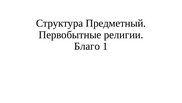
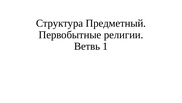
Благо: Благо -> Ветвь
